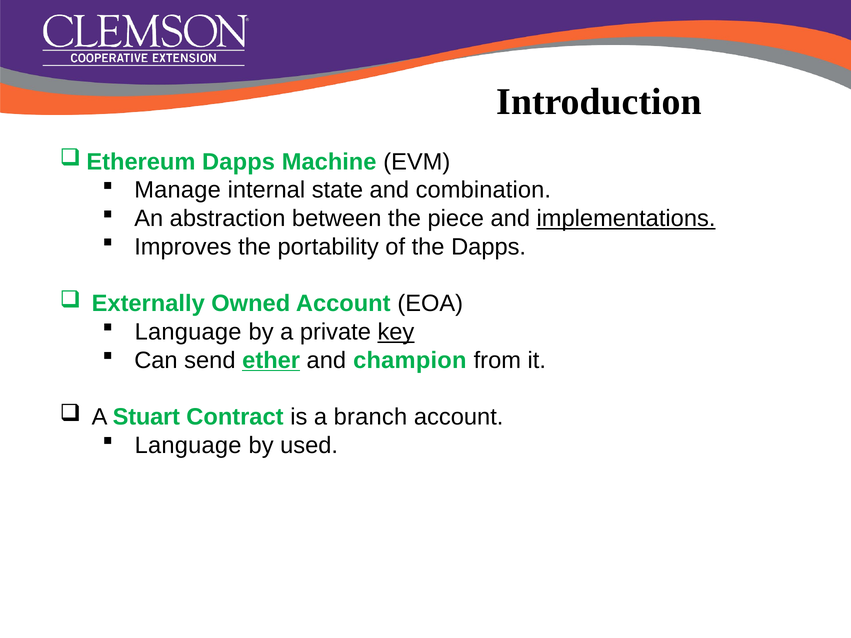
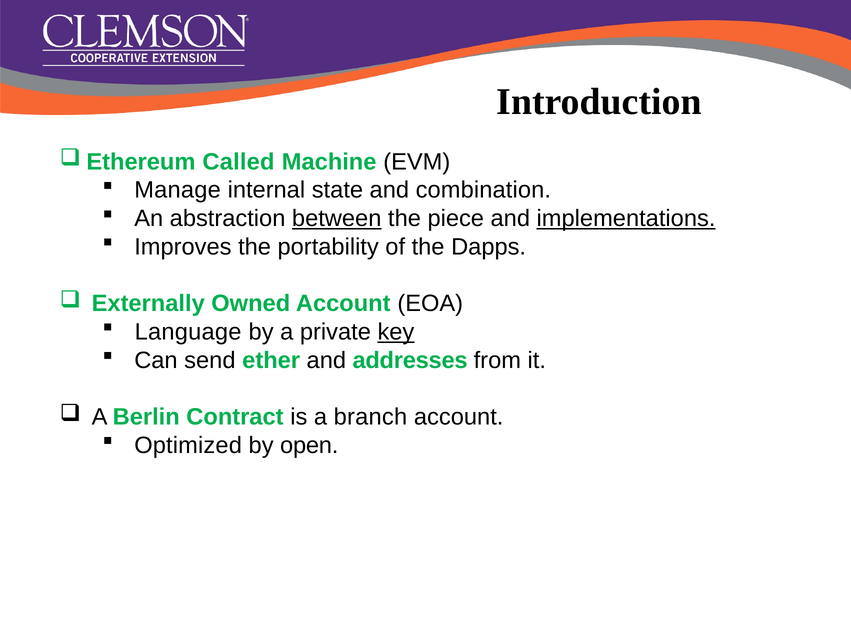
Dapps at (239, 162): Dapps -> Called
between underline: none -> present
ether underline: present -> none
champion: champion -> addresses
Stuart: Stuart -> Berlin
Language at (188, 446): Language -> Optimized
used: used -> open
